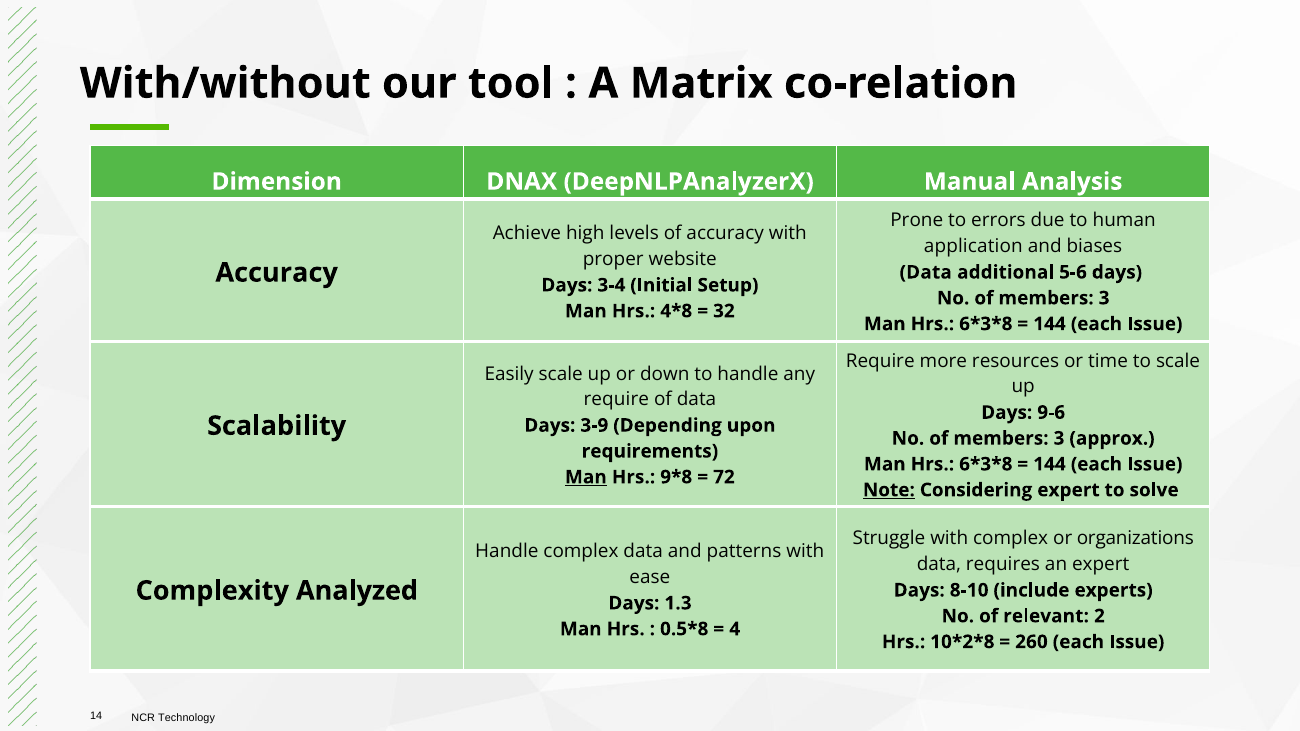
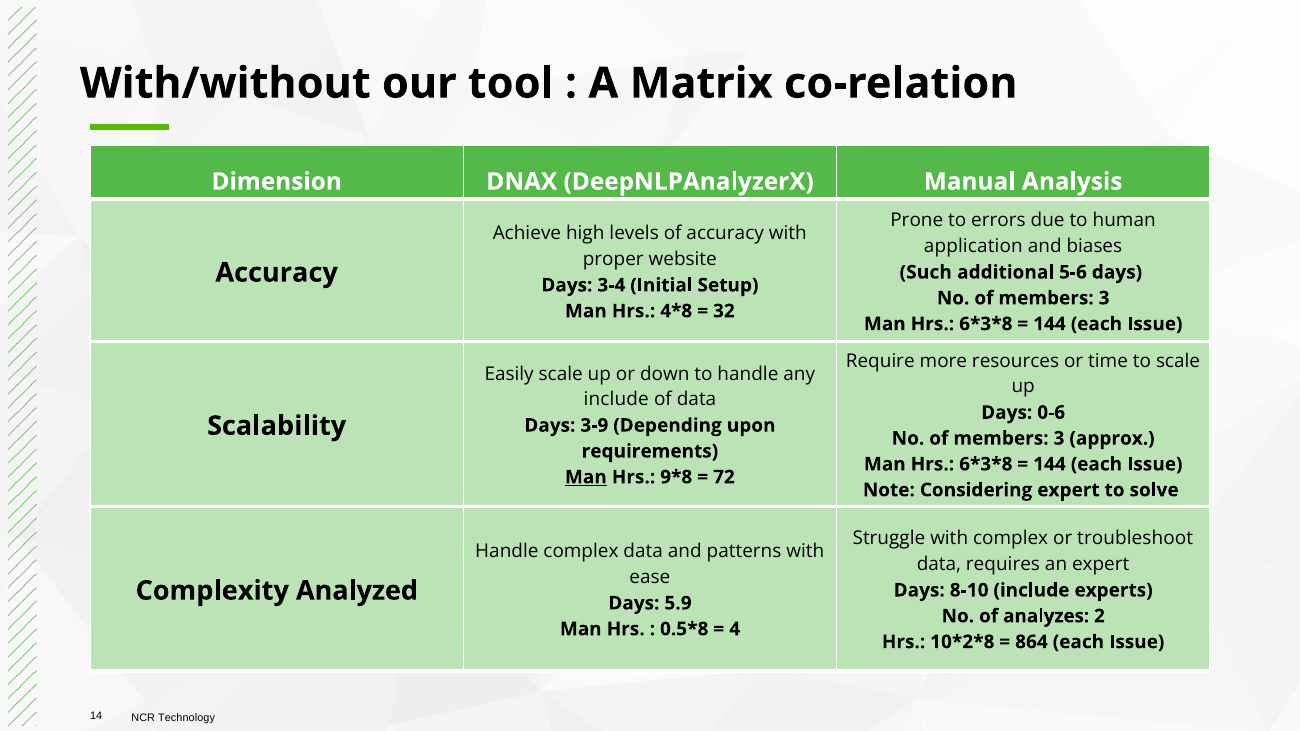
Data at (926, 272): Data -> Such
require at (616, 400): require -> include
9-6: 9-6 -> 0-6
Note underline: present -> none
organizations: organizations -> troubleshoot
1.3: 1.3 -> 5.9
relevant: relevant -> analyzes
260: 260 -> 864
